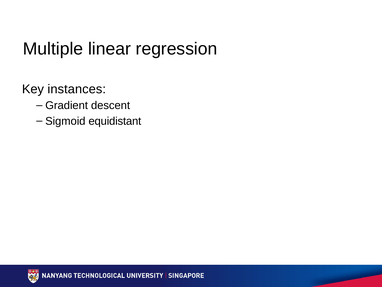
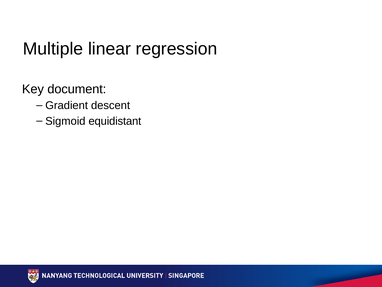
instances: instances -> document
